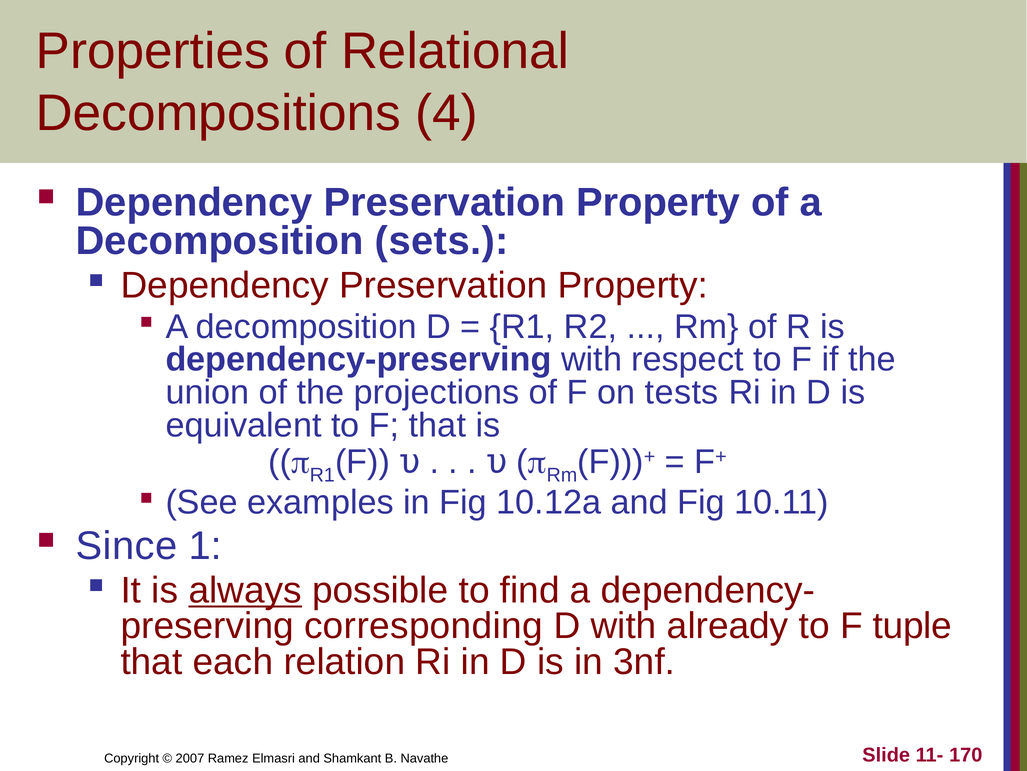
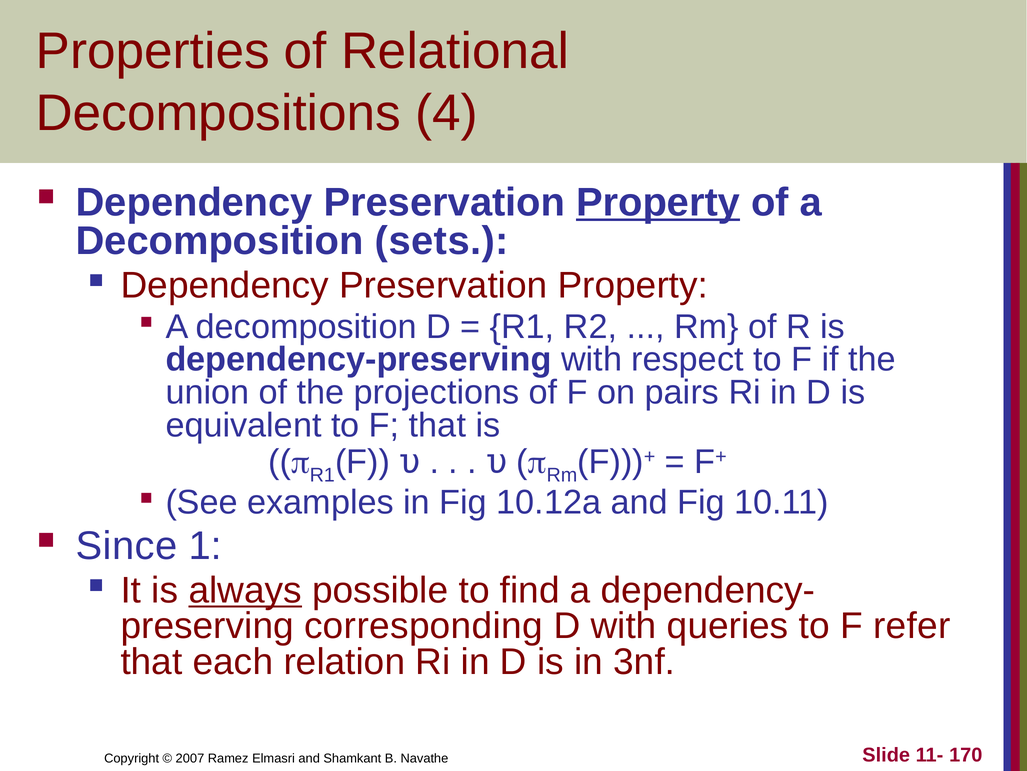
Property at (658, 202) underline: none -> present
tests: tests -> pairs
already: already -> queries
tuple: tuple -> refer
